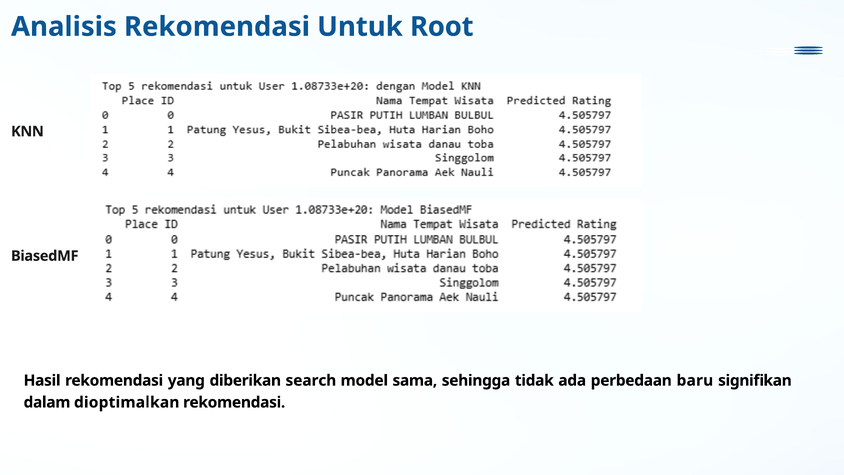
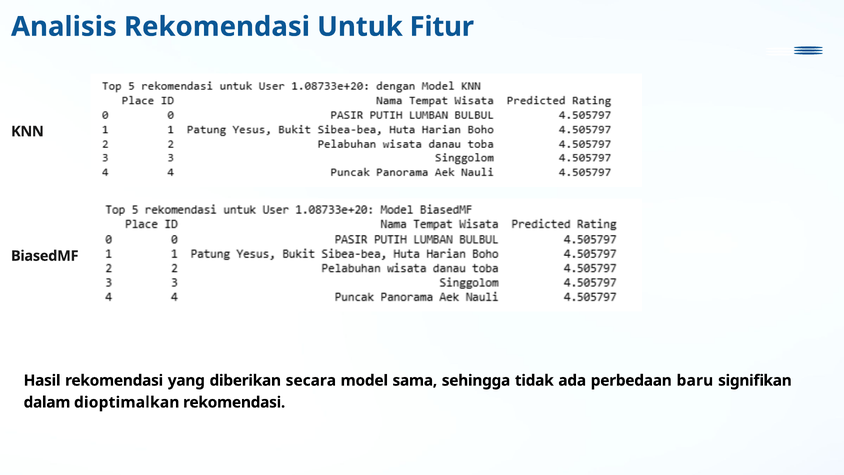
Root: Root -> Fitur
search: search -> secara
